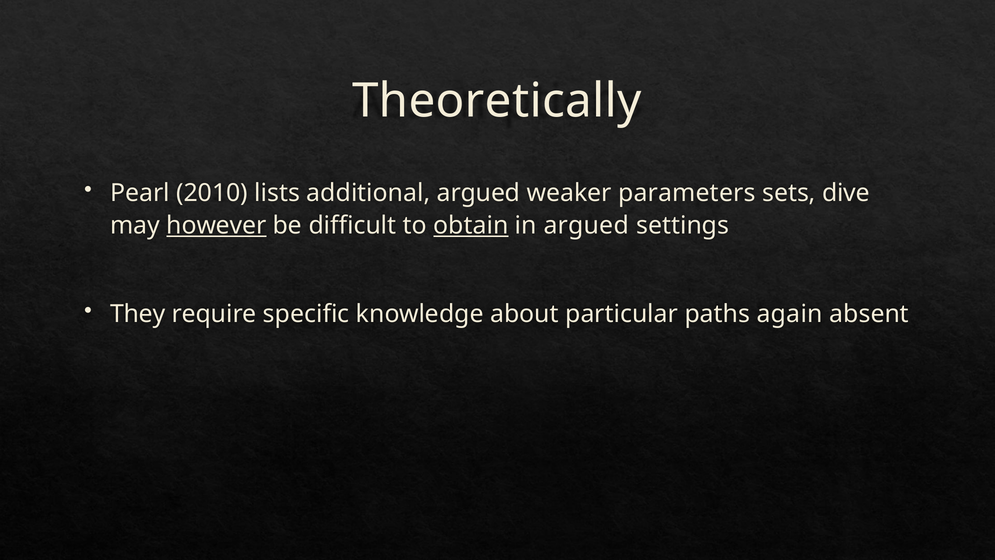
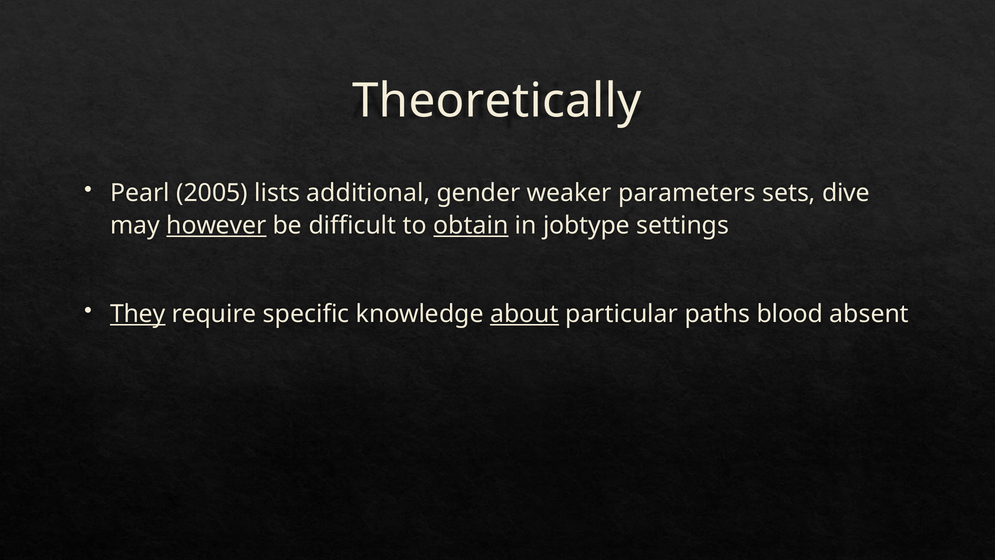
2010: 2010 -> 2005
additional argued: argued -> gender
in argued: argued -> jobtype
They underline: none -> present
about underline: none -> present
again: again -> blood
